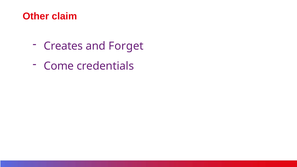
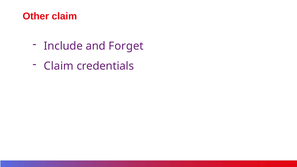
Creates: Creates -> Include
Come at (59, 66): Come -> Claim
